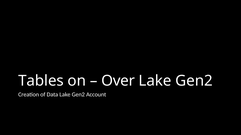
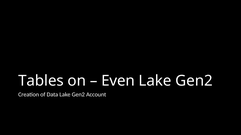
Over: Over -> Even
